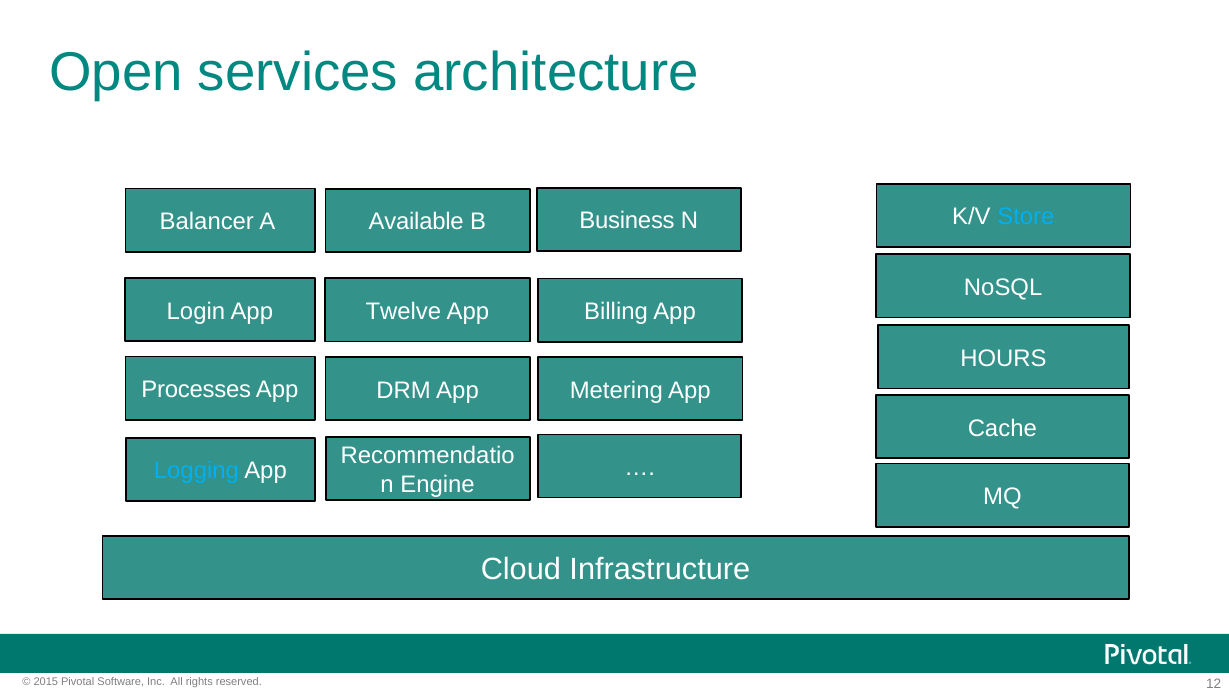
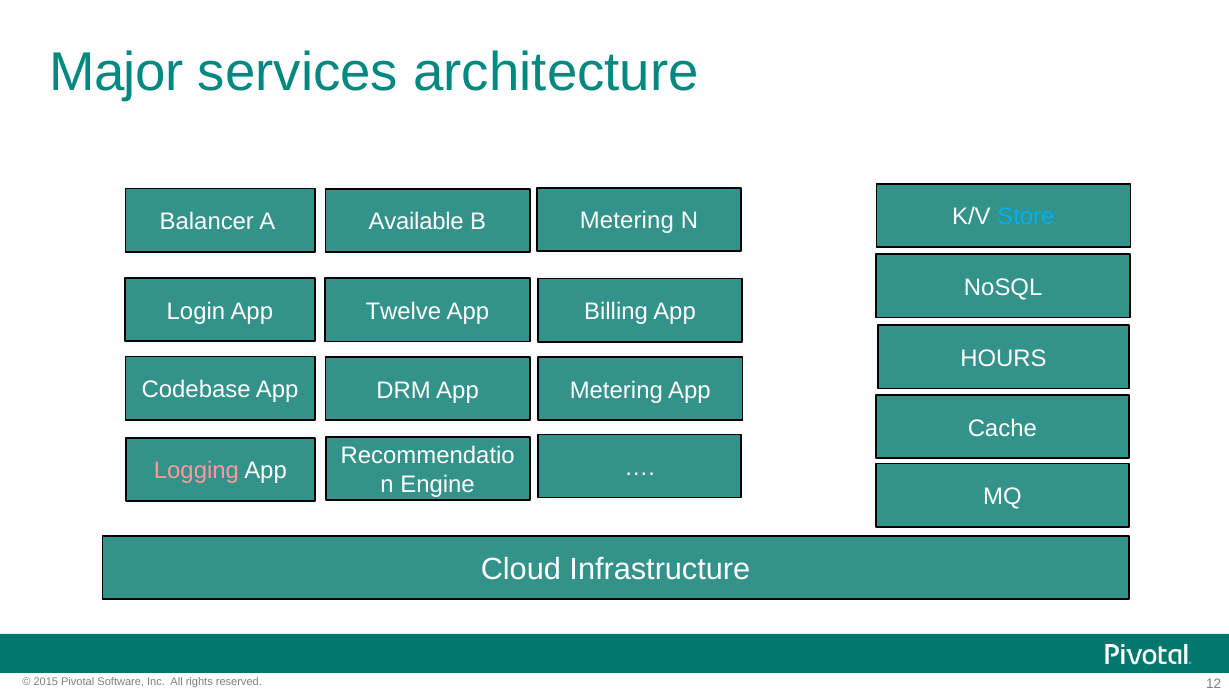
Open: Open -> Major
B Business: Business -> Metering
Processes: Processes -> Codebase
Logging colour: light blue -> pink
